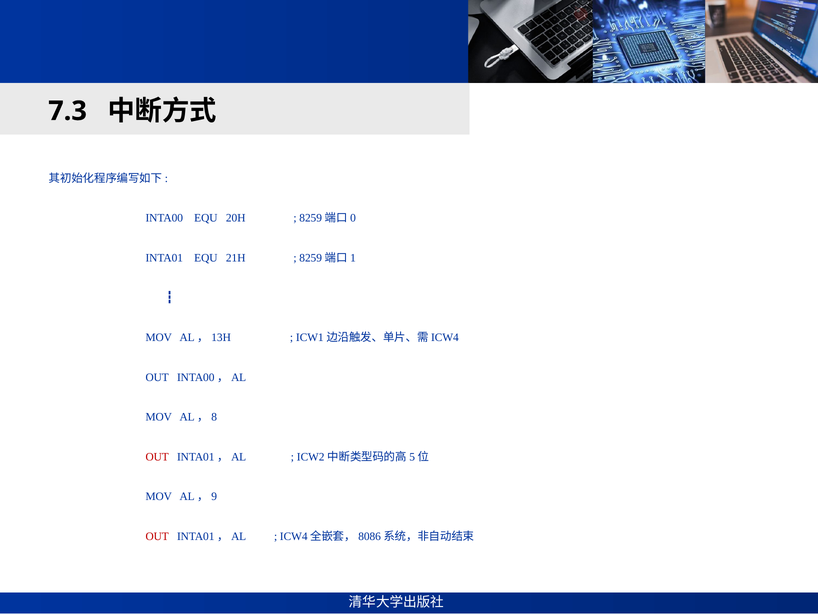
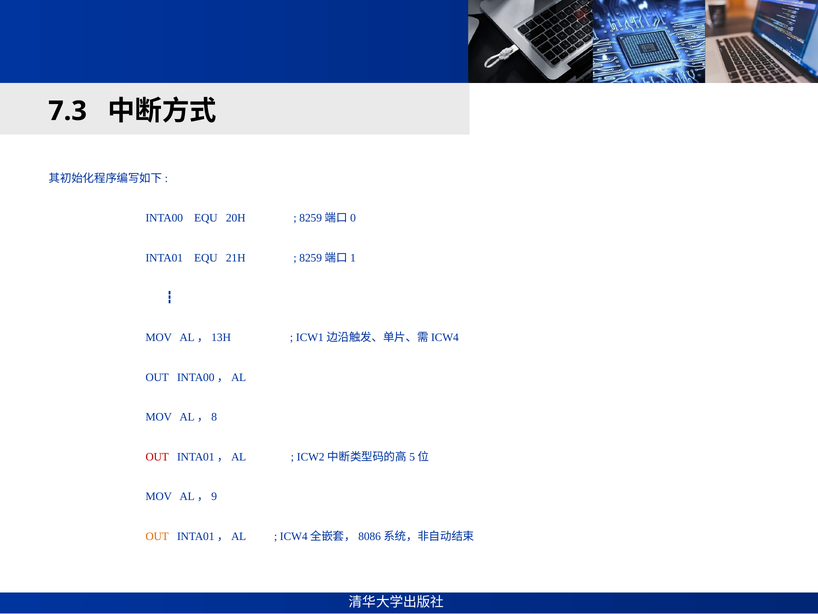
OUT at (157, 536) colour: red -> orange
